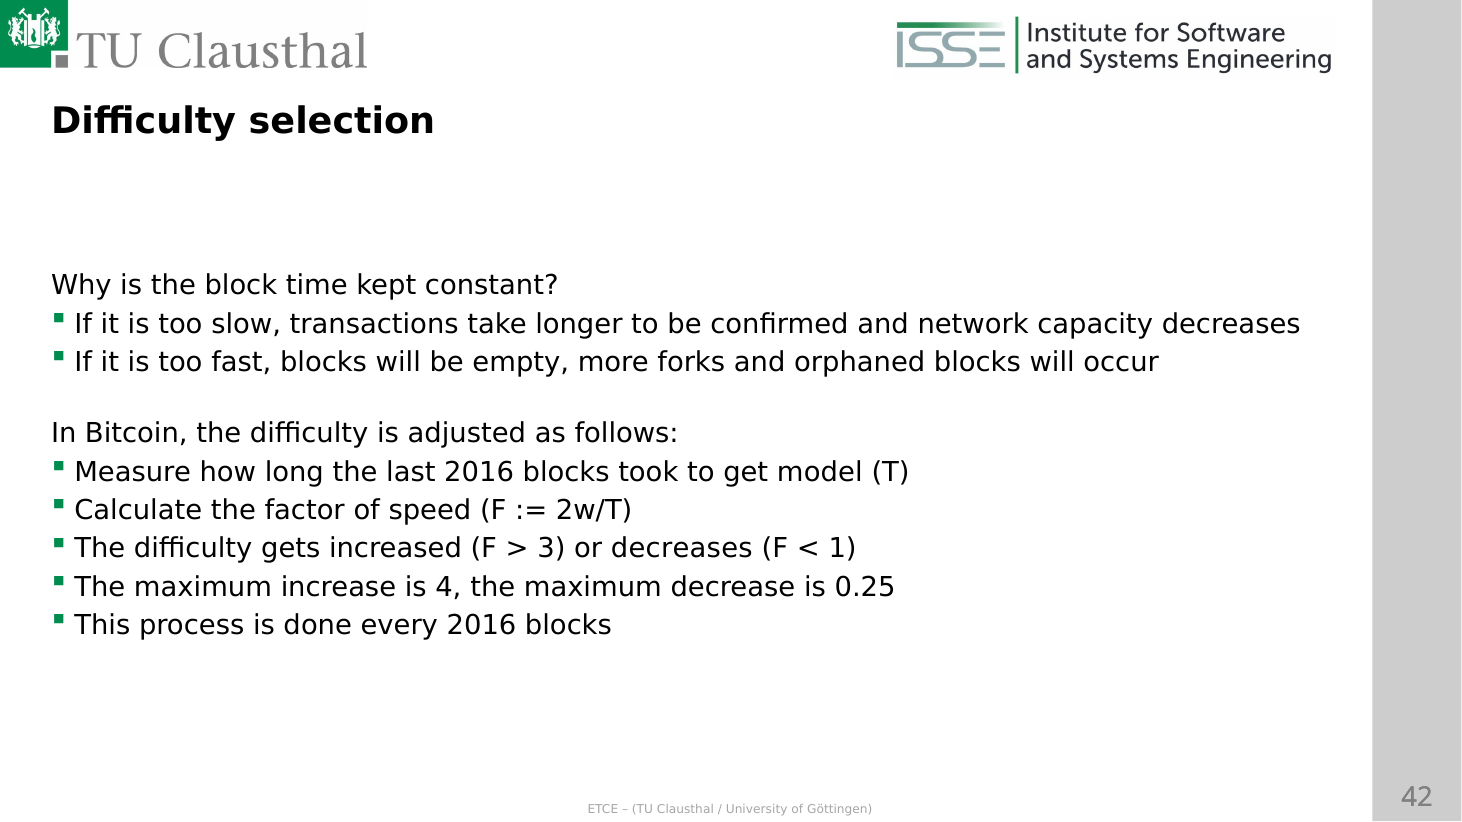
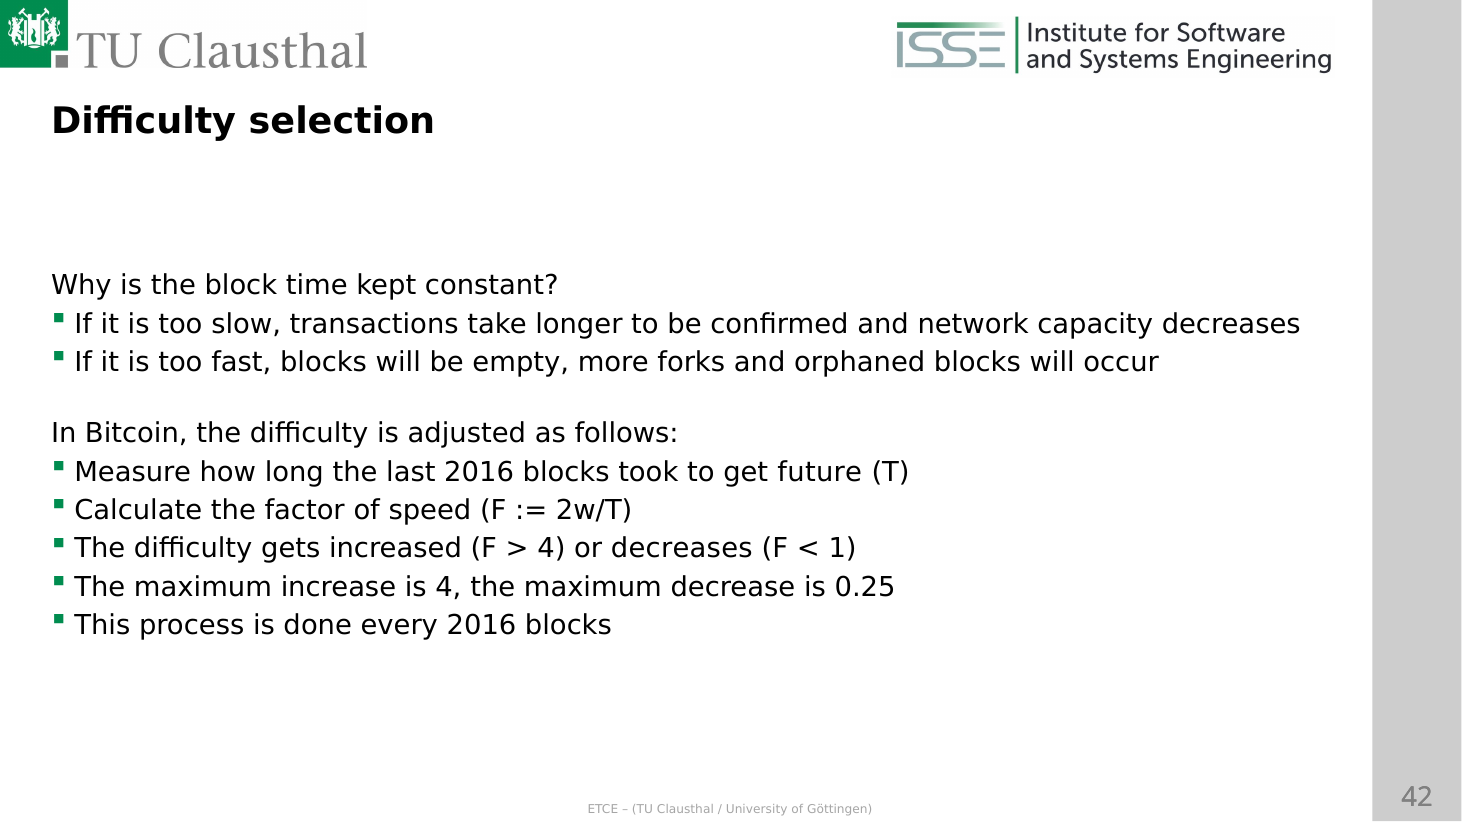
model: model -> future
3 at (552, 549): 3 -> 4
